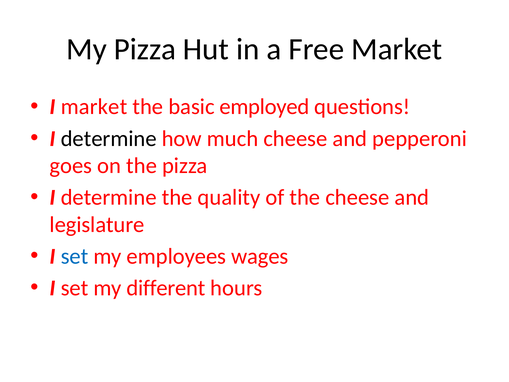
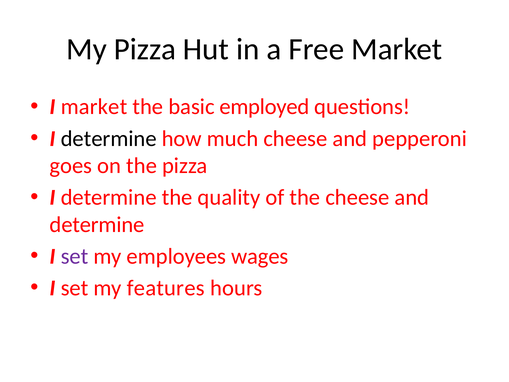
legislature at (97, 224): legislature -> determine
set at (75, 256) colour: blue -> purple
different: different -> features
